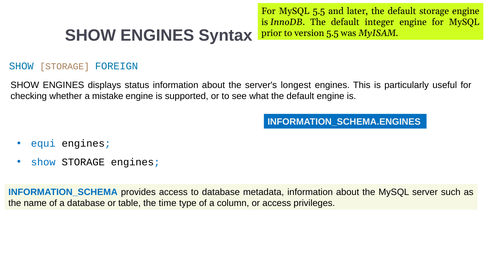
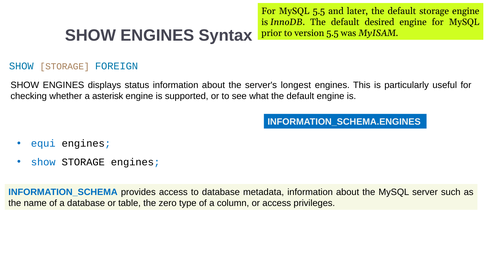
integer: integer -> desired
mistake: mistake -> asterisk
time: time -> zero
